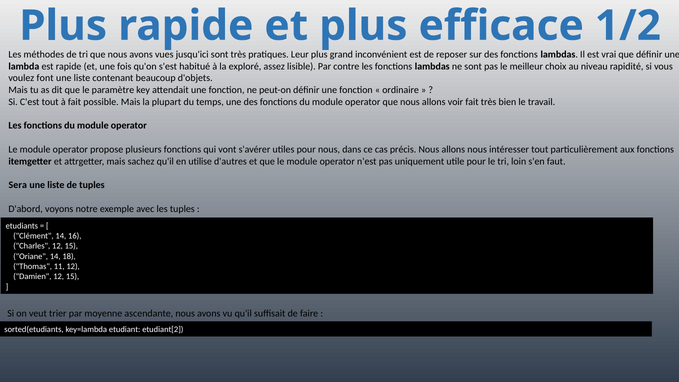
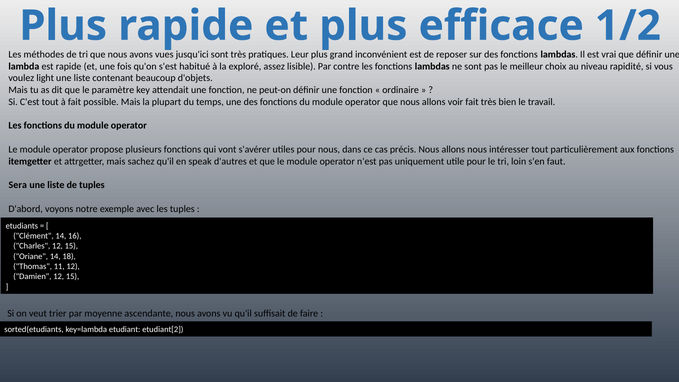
font: font -> light
utilise: utilise -> speak
